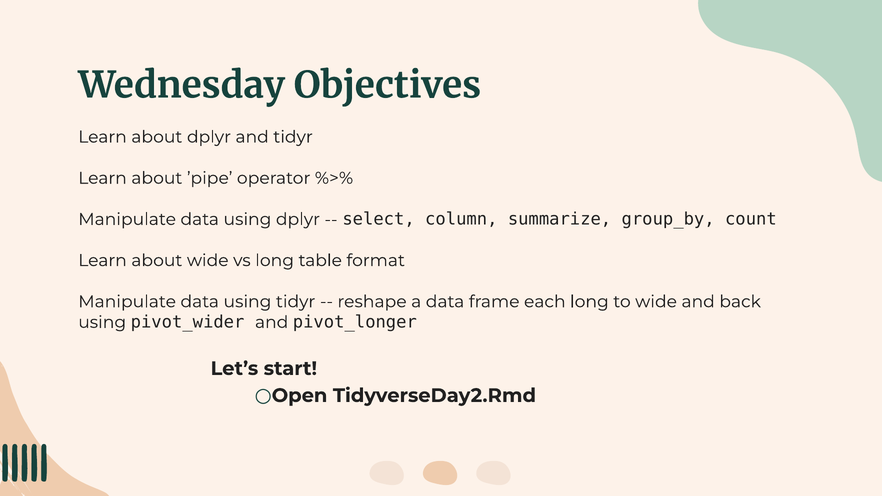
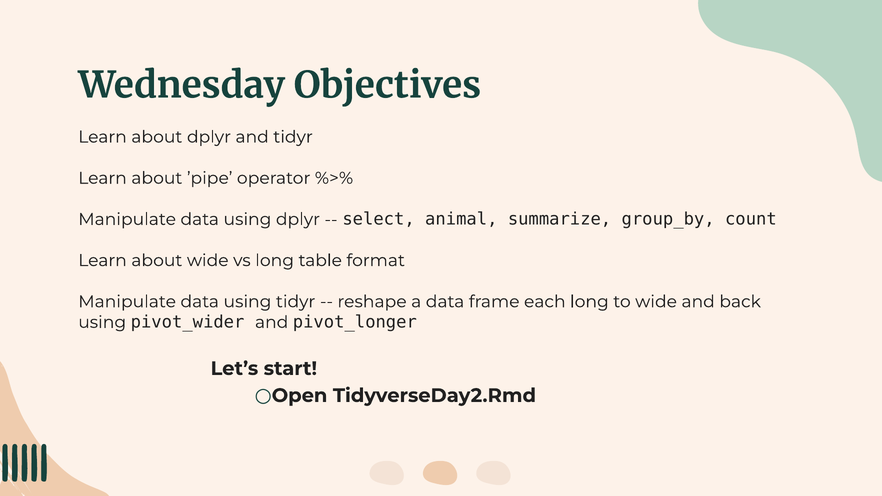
column: column -> animal
